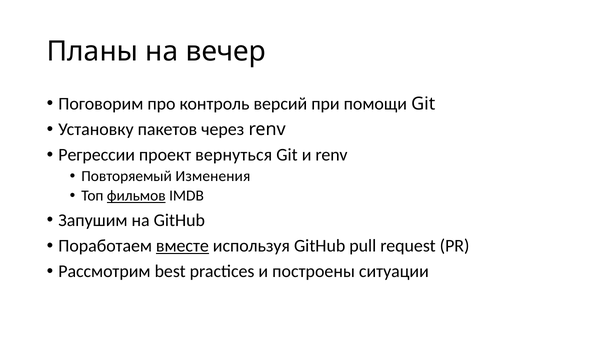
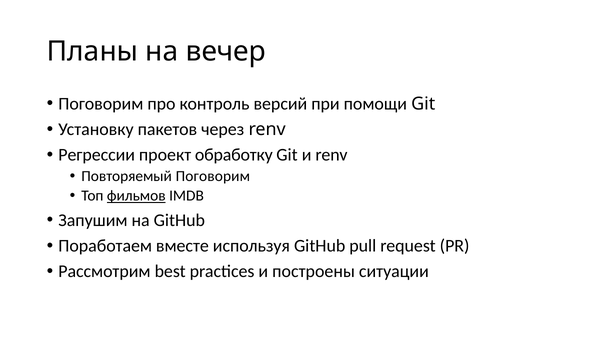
вернуться: вернуться -> обработку
Повторяемый Изменения: Изменения -> Поговорим
вместе underline: present -> none
